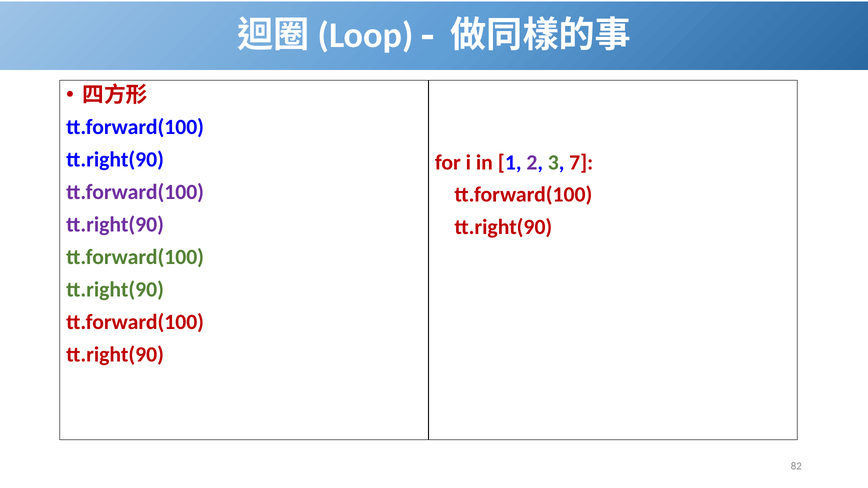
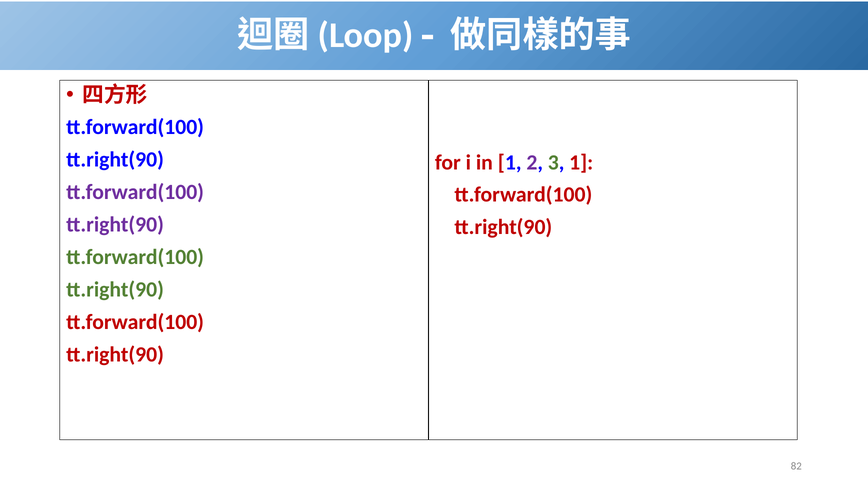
3 7: 7 -> 1
